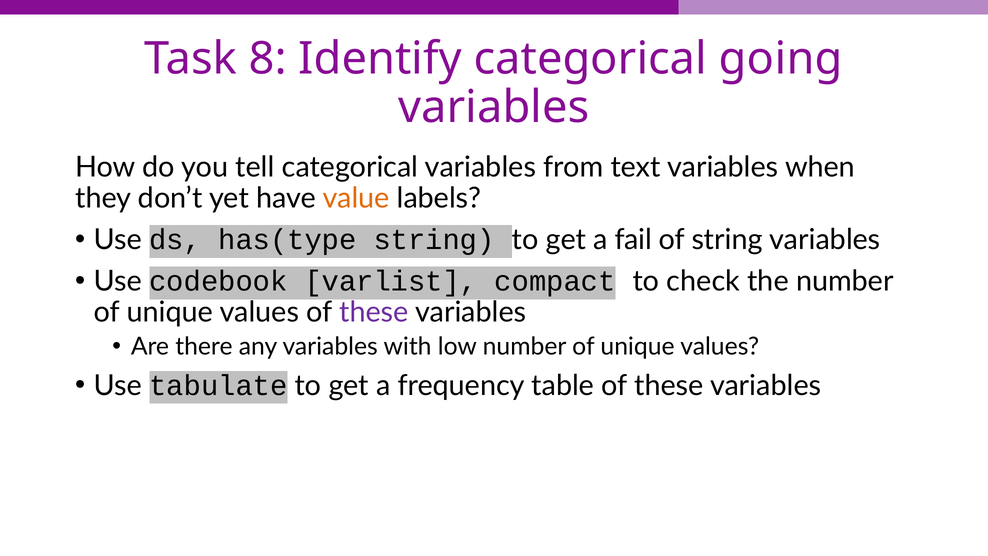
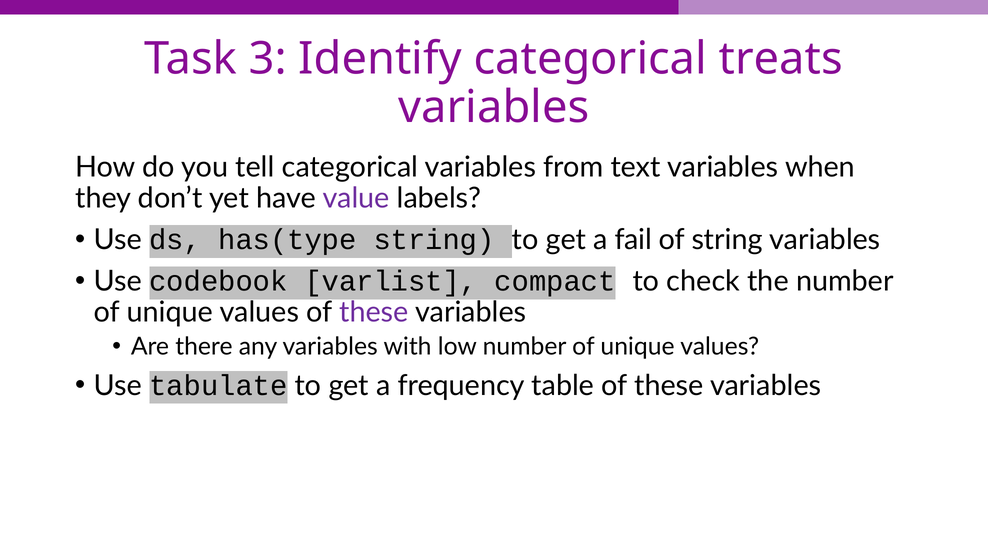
8: 8 -> 3
going: going -> treats
value colour: orange -> purple
